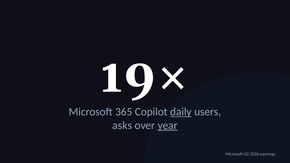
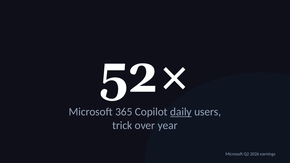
19×: 19× -> 52×
asks: asks -> trick
year underline: present -> none
